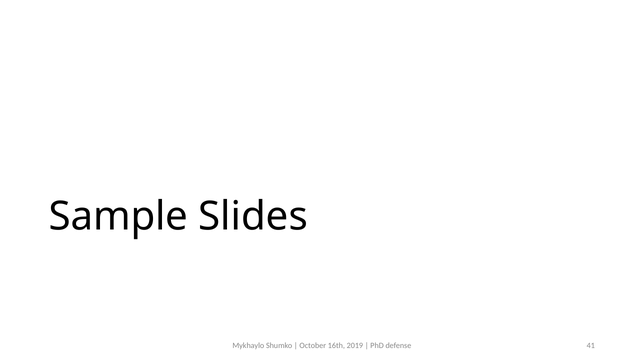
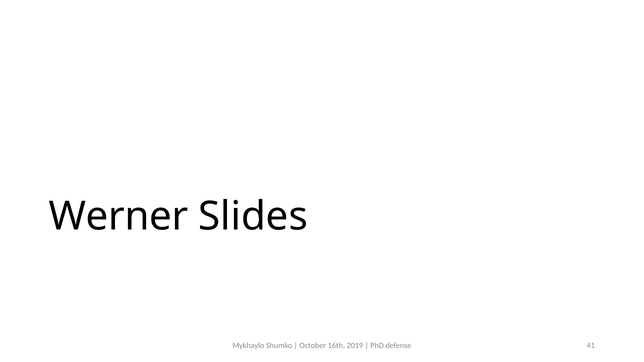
Sample: Sample -> Werner
